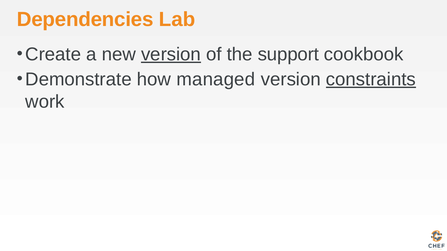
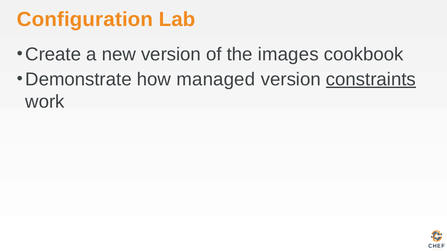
Dependencies: Dependencies -> Configuration
version at (171, 54) underline: present -> none
support: support -> images
